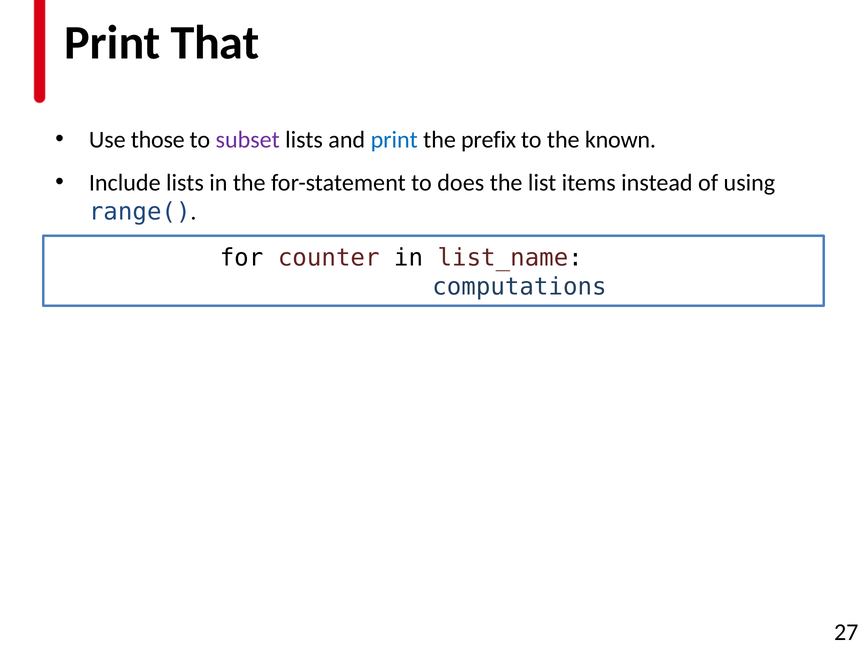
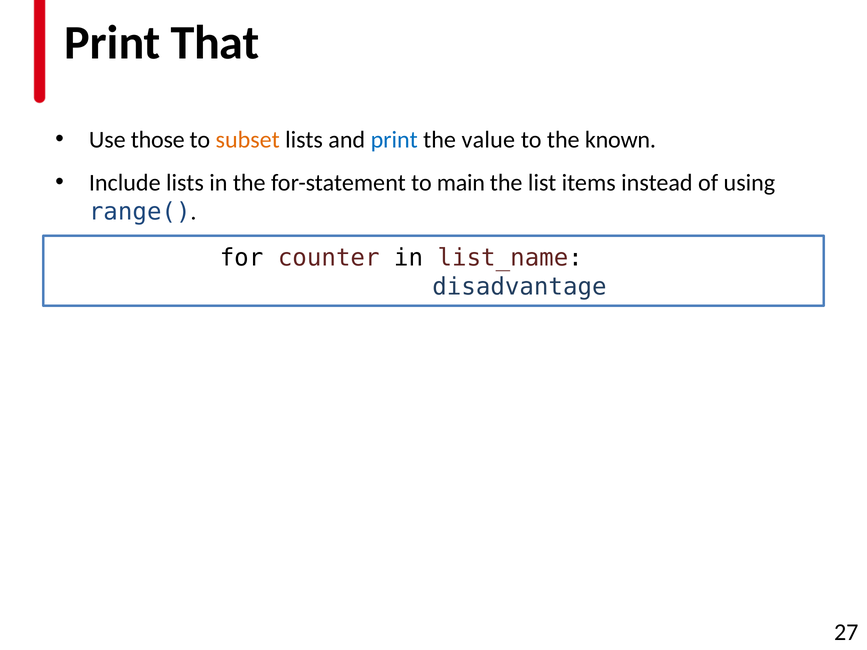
subset colour: purple -> orange
prefix: prefix -> value
does: does -> main
computations: computations -> disadvantage
